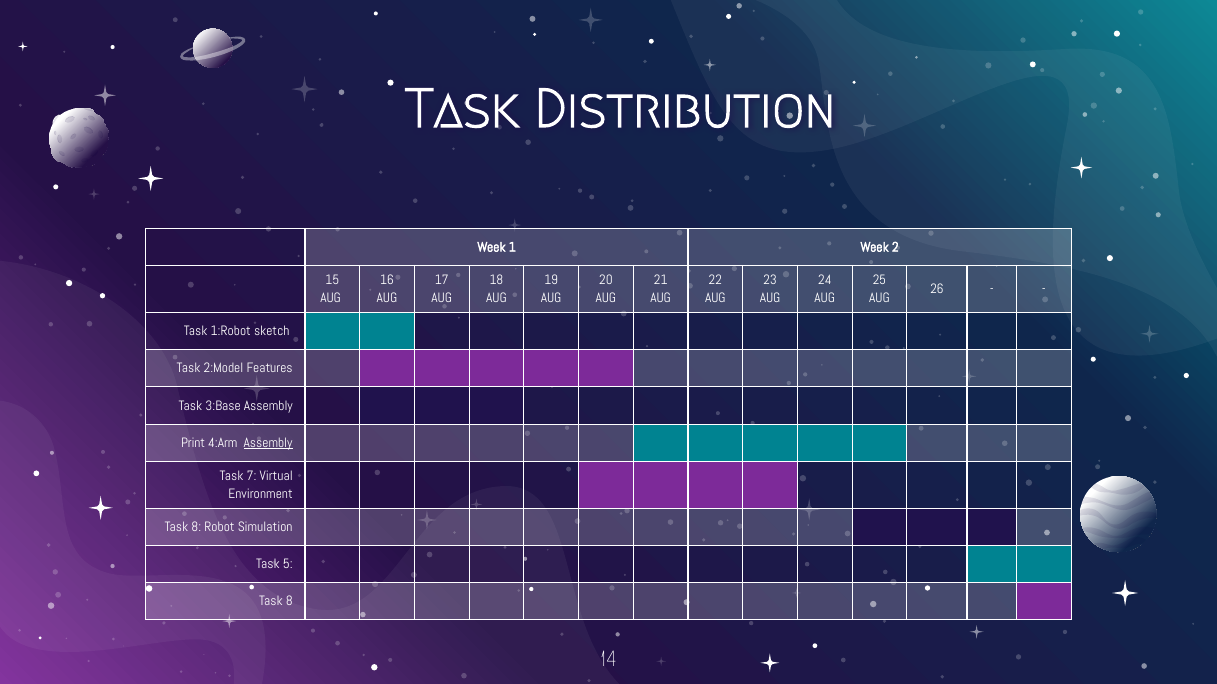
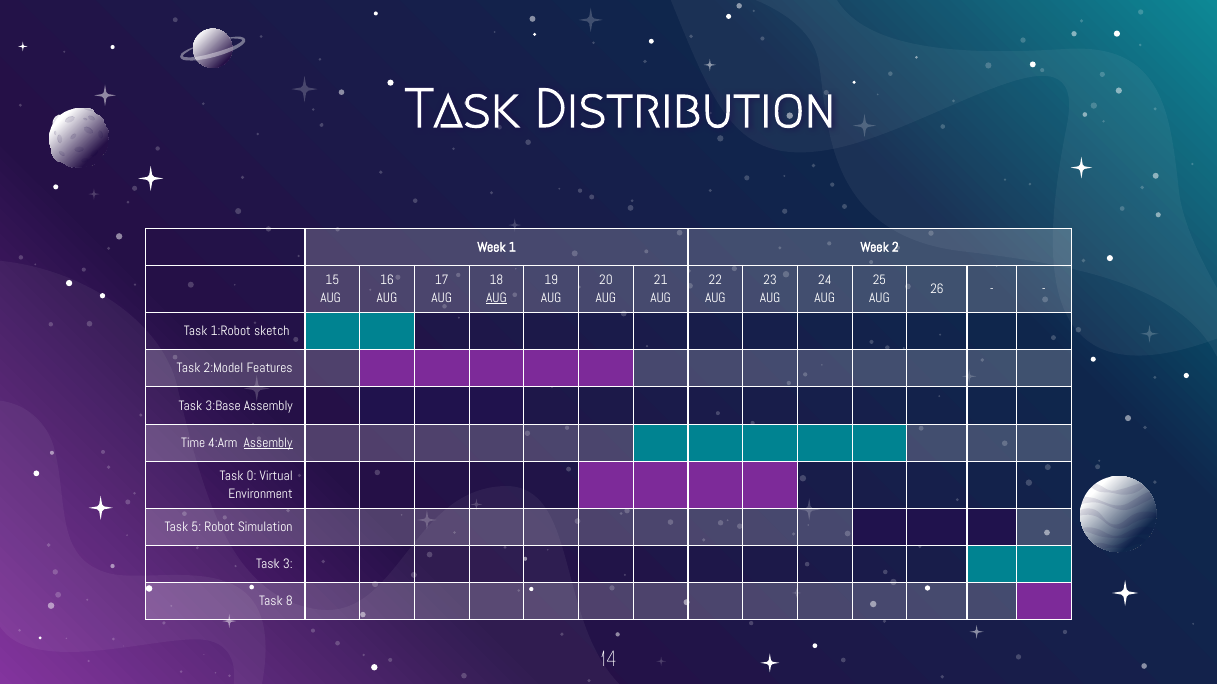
AUG at (496, 298) underline: none -> present
Print: Print -> Time
7: 7 -> 0
8 at (196, 527): 8 -> 5
5: 5 -> 3
